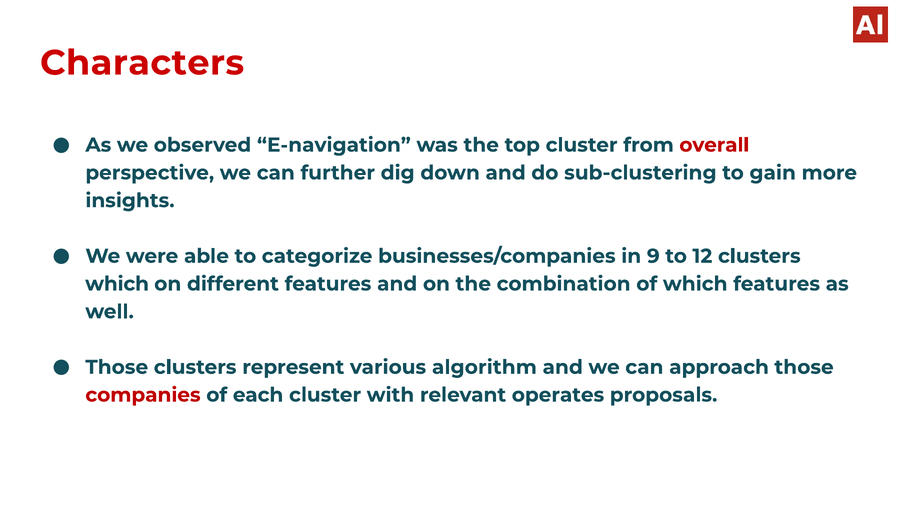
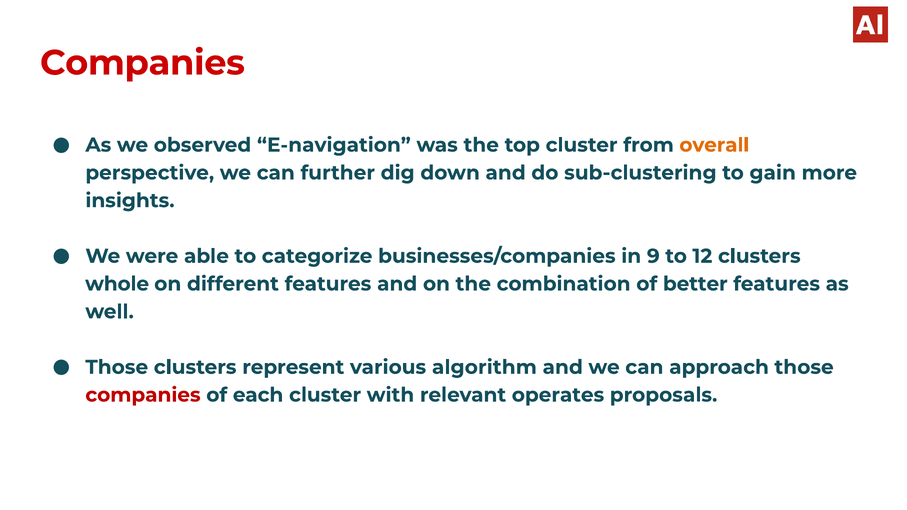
Characters at (142, 63): Characters -> Companies
overall colour: red -> orange
which at (117, 284): which -> whole
of which: which -> better
